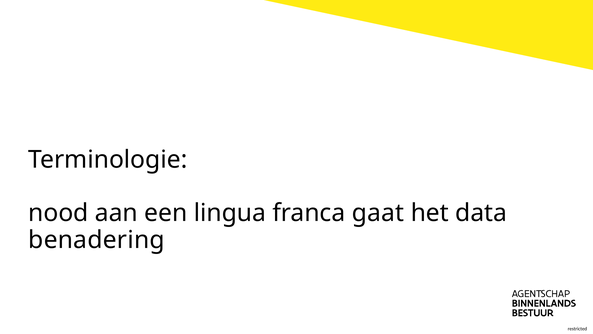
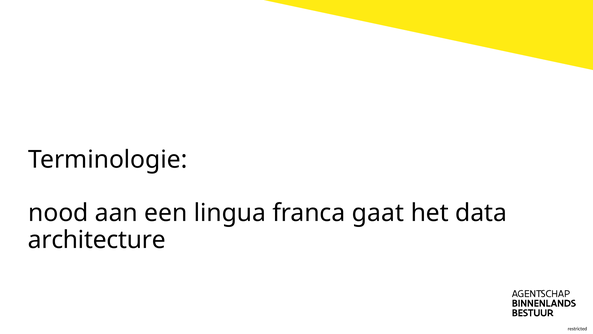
benadering: benadering -> architecture
